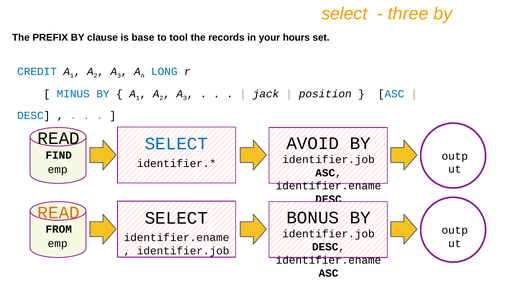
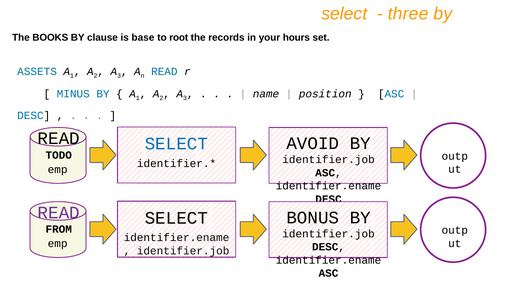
PREFIX: PREFIX -> BOOKS
tool: tool -> root
CREDIT: CREDIT -> ASSETS
LONG at (164, 72): LONG -> READ
jack: jack -> name
FIND: FIND -> TODO
READ at (59, 213) colour: orange -> purple
